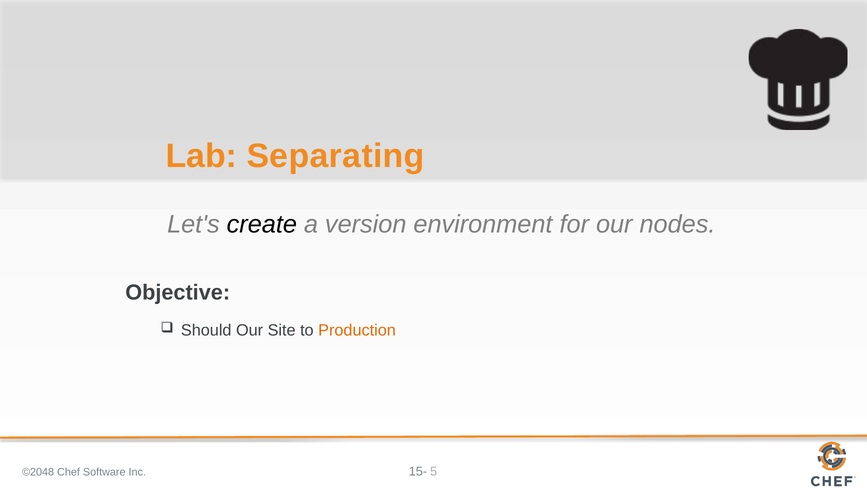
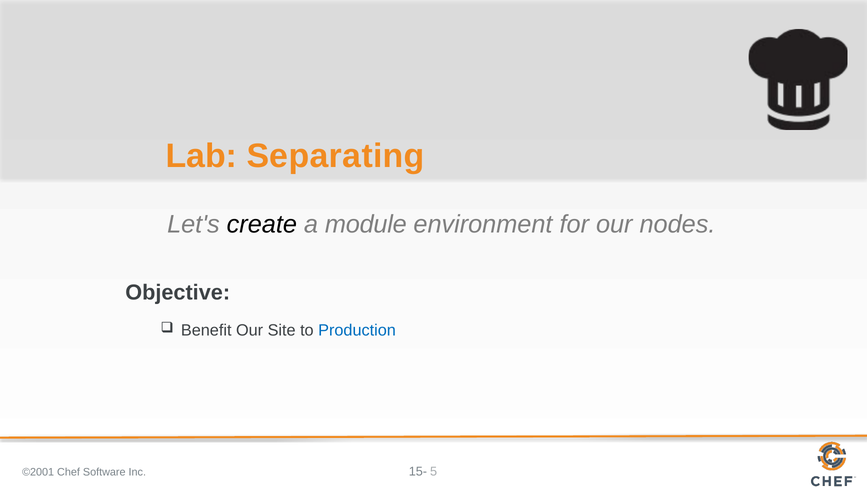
version: version -> module
Should: Should -> Benefit
Production colour: orange -> blue
©2048: ©2048 -> ©2001
